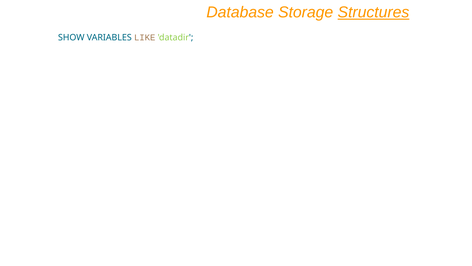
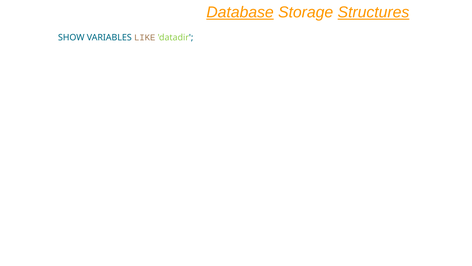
Database underline: none -> present
